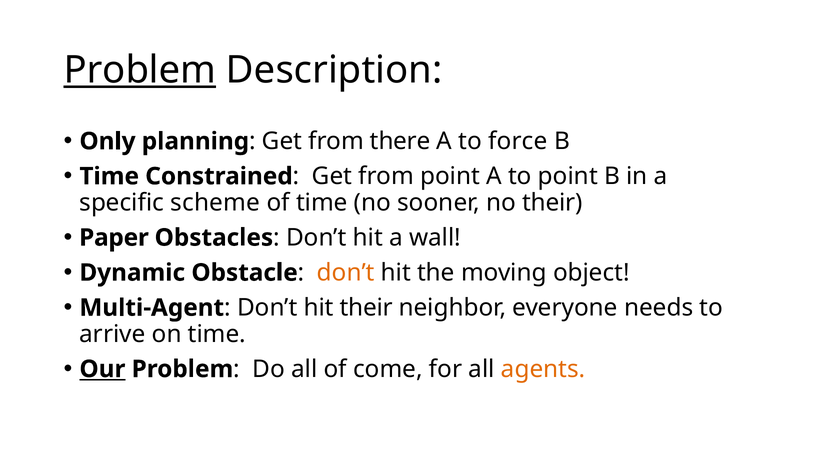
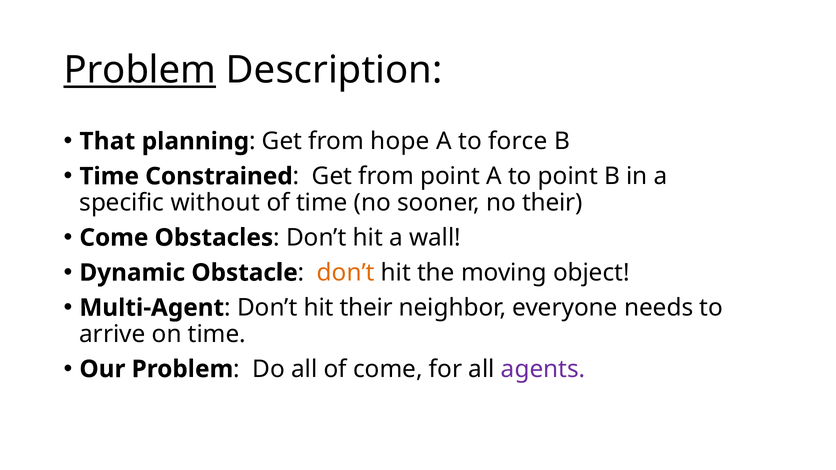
Only: Only -> That
there: there -> hope
scheme: scheme -> without
Paper at (114, 238): Paper -> Come
Our underline: present -> none
agents colour: orange -> purple
